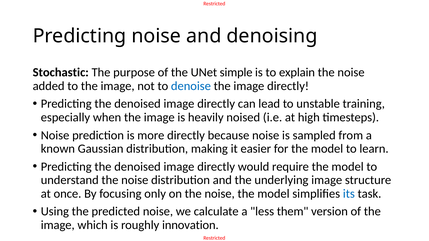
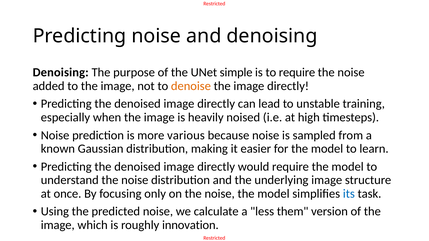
Stochastic at (61, 73): Stochastic -> Denoising
to explain: explain -> require
denoise colour: blue -> orange
more directly: directly -> various
